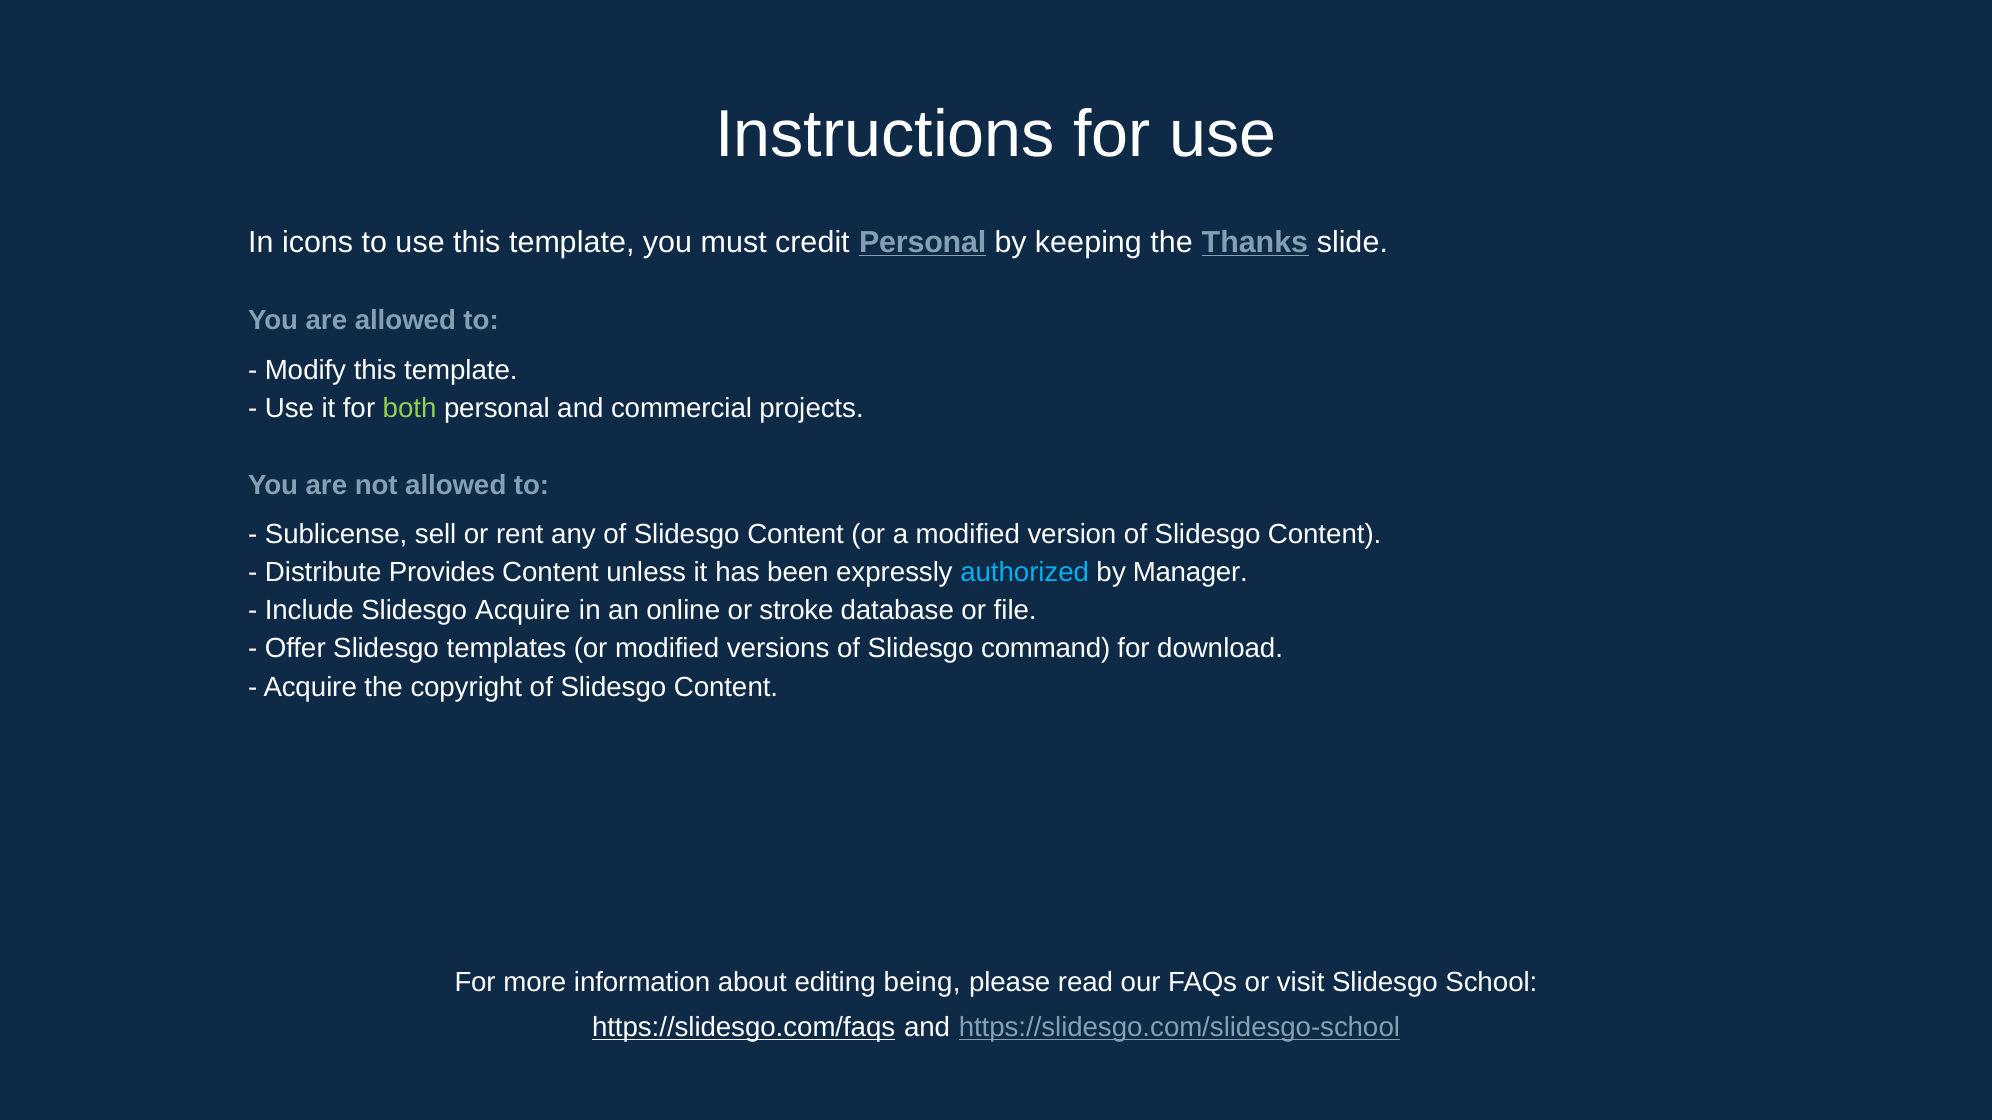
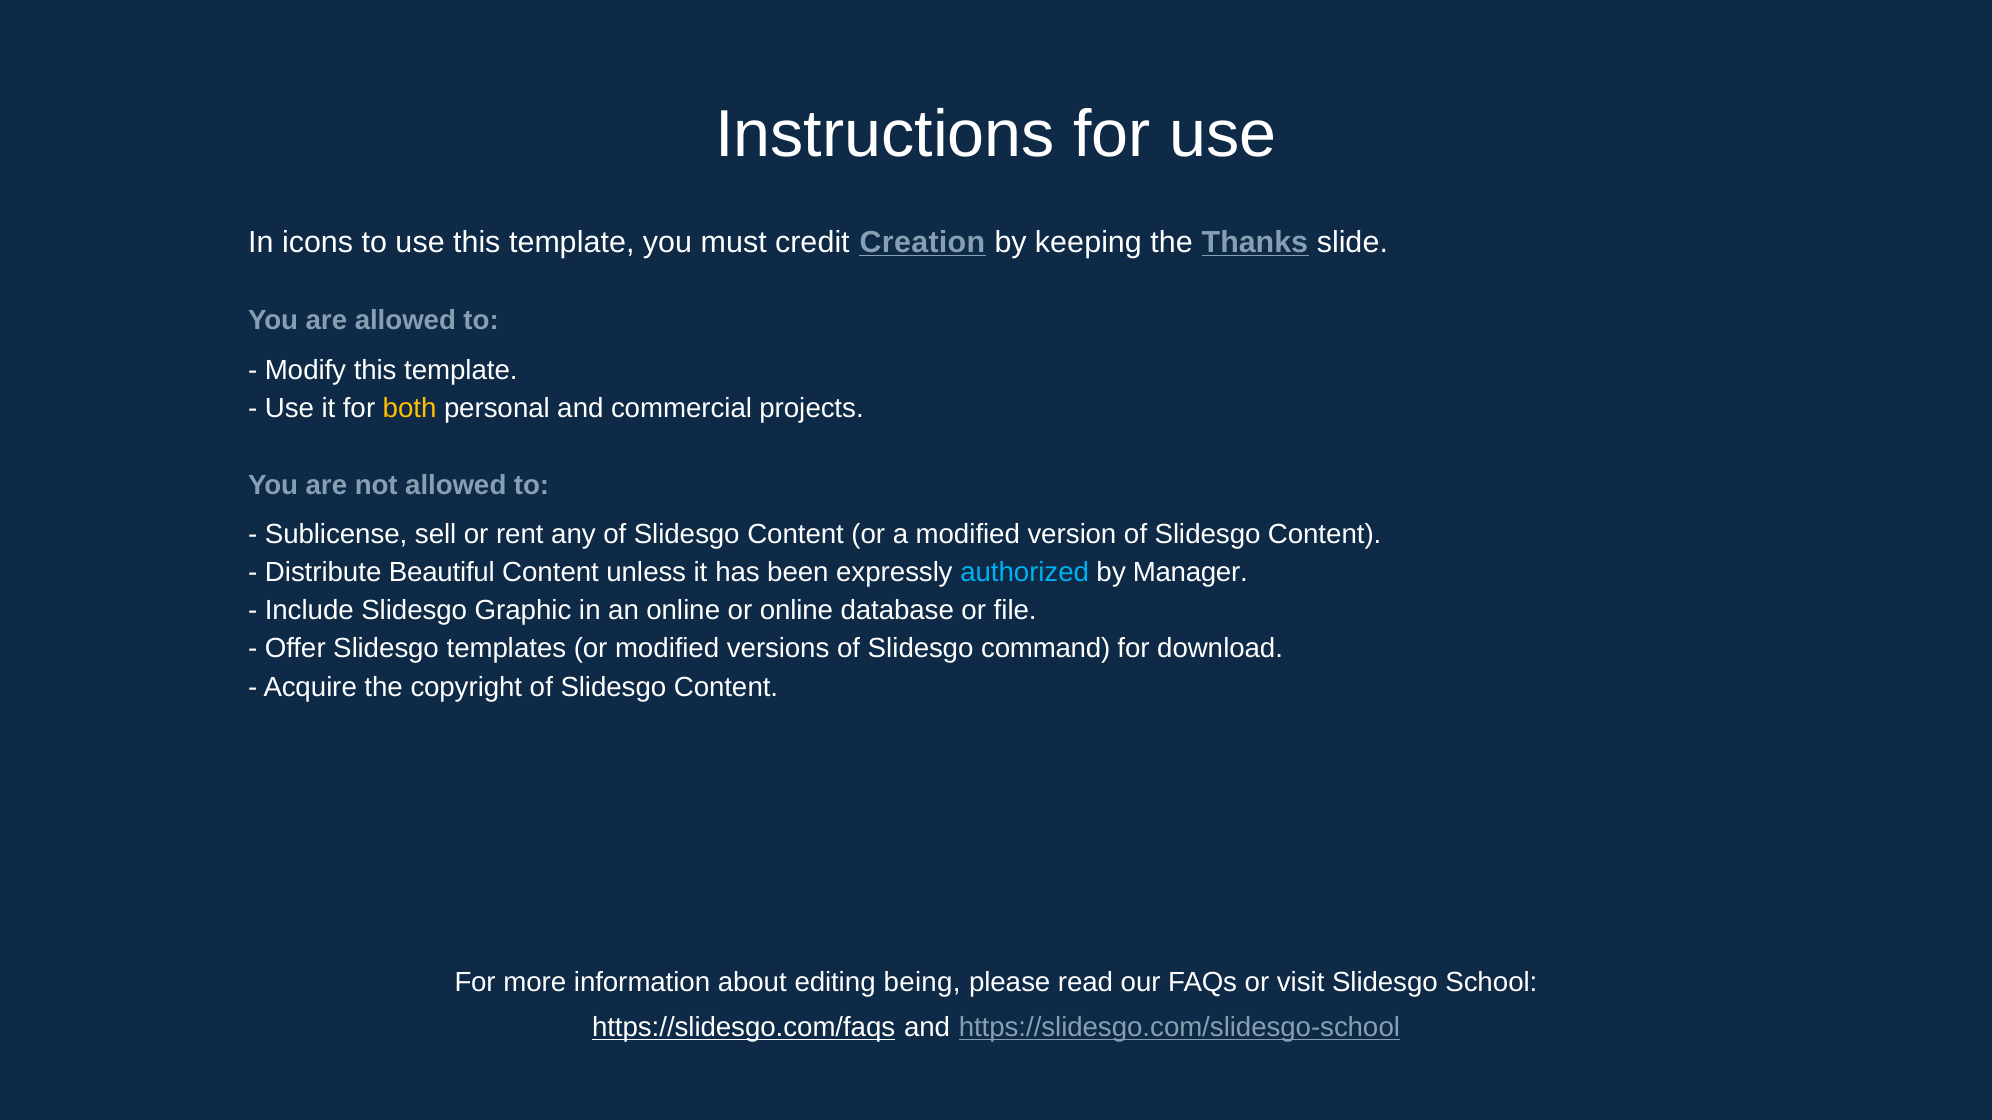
credit Personal: Personal -> Creation
both colour: light green -> yellow
Provides: Provides -> Beautiful
Slidesgo Acquire: Acquire -> Graphic
or stroke: stroke -> online
